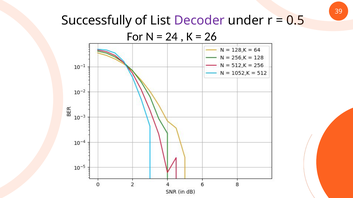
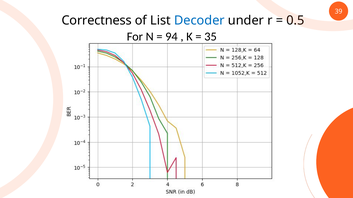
Successfully: Successfully -> Correctness
Decoder colour: purple -> blue
24: 24 -> 94
26: 26 -> 35
